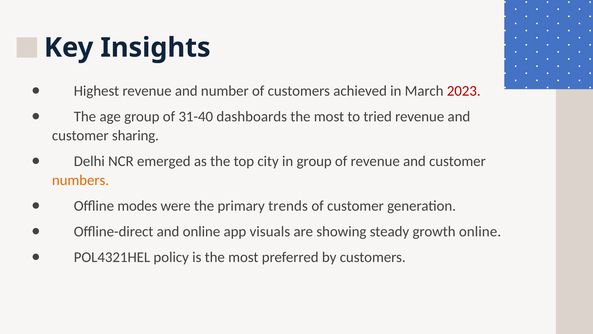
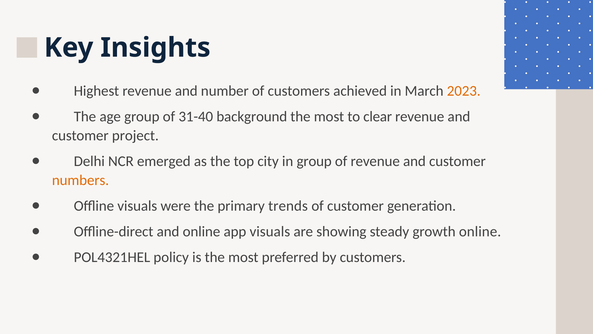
2023 colour: red -> orange
dashboards: dashboards -> background
tried: tried -> clear
sharing: sharing -> project
modes at (137, 206): modes -> visuals
